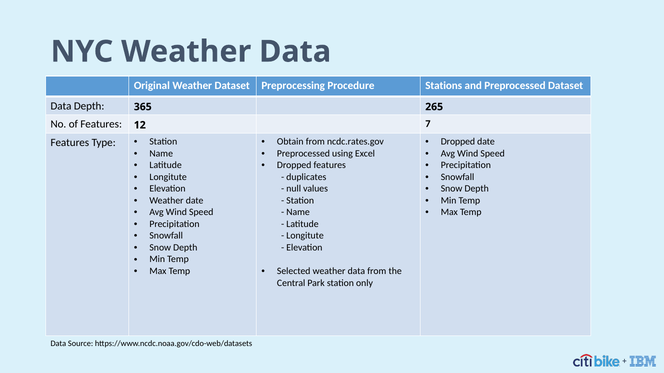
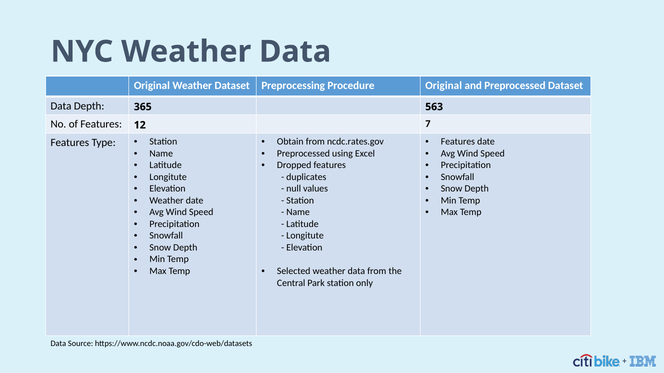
Procedure Stations: Stations -> Original
265: 265 -> 563
Dropped at (458, 142): Dropped -> Features
